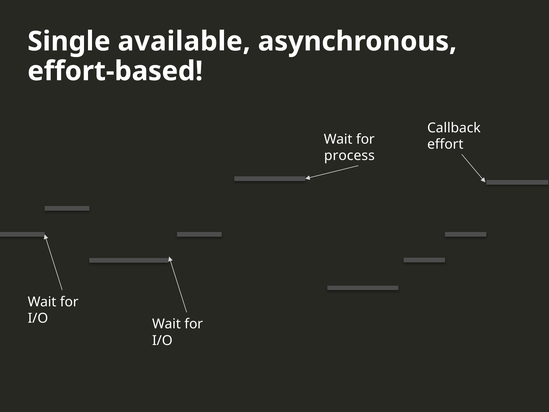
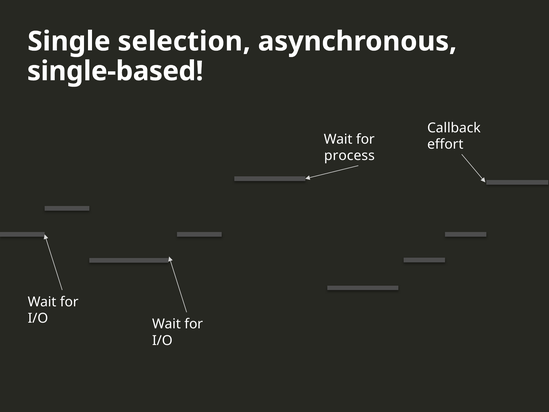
available: available -> selection
effort-based: effort-based -> single-based
